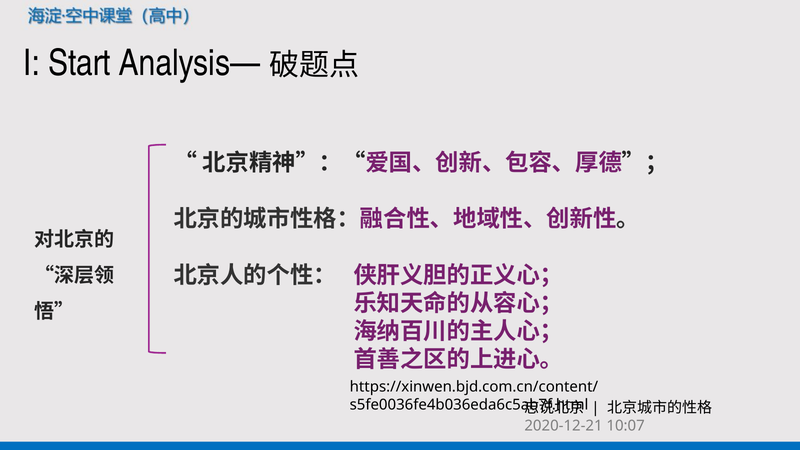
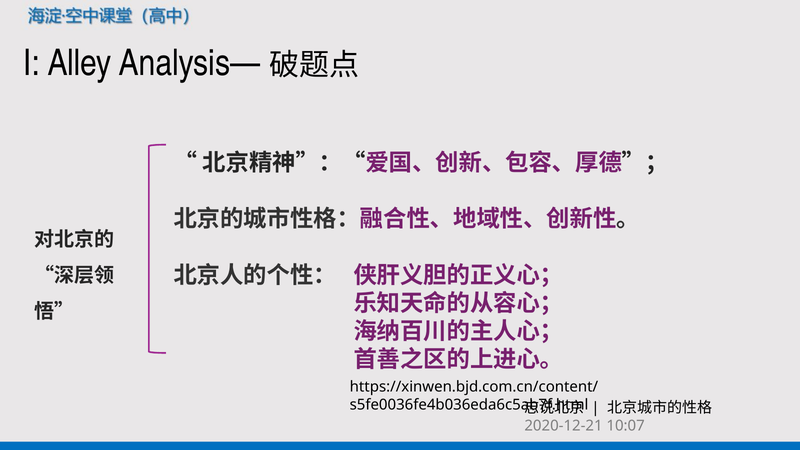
Start: Start -> Alley
